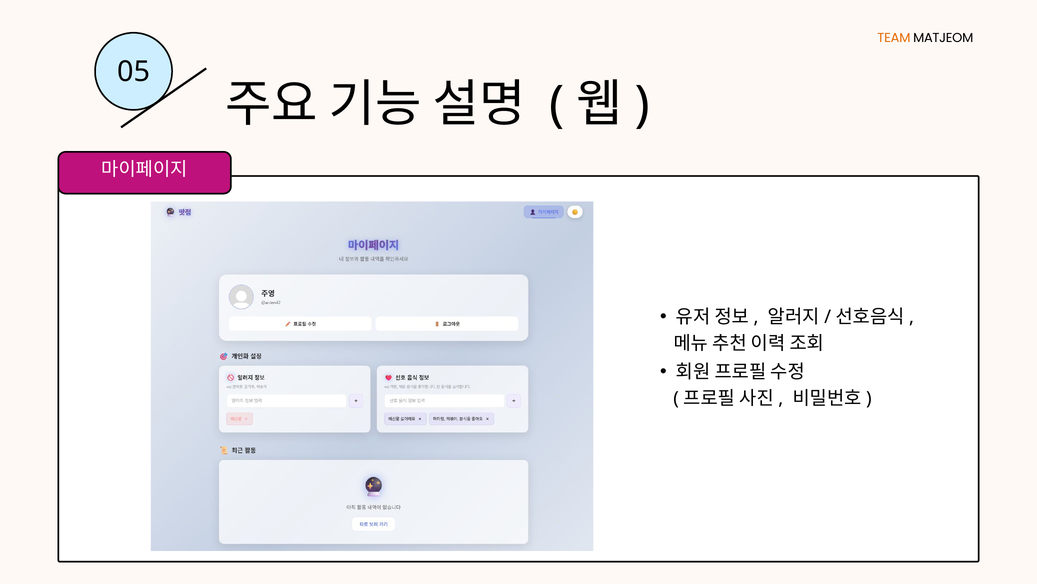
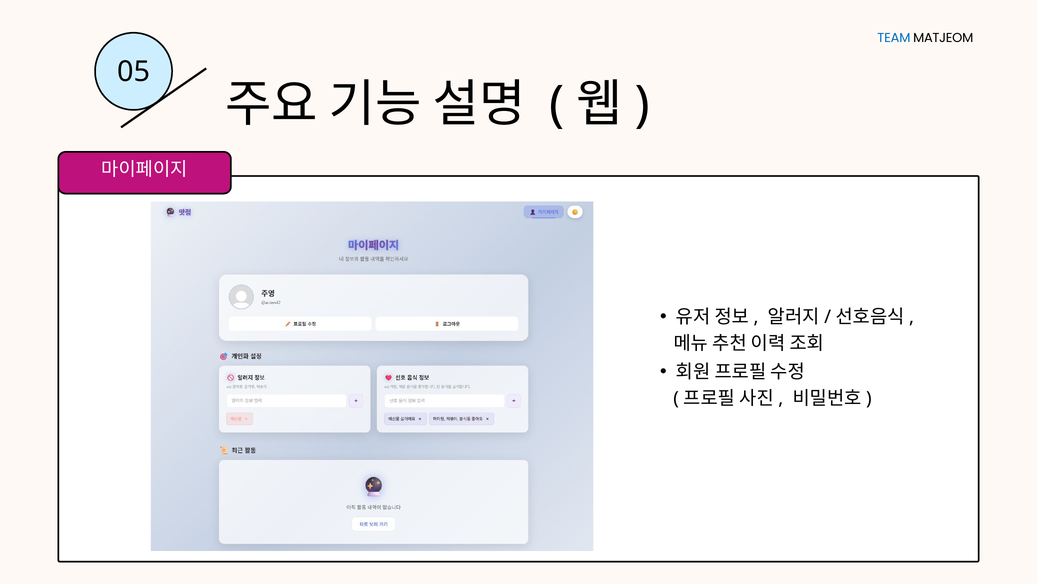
TEAM colour: orange -> blue
